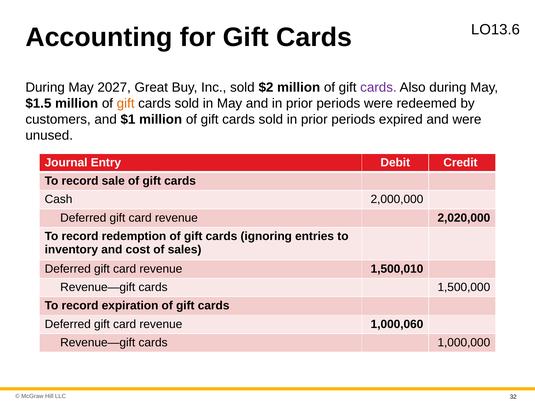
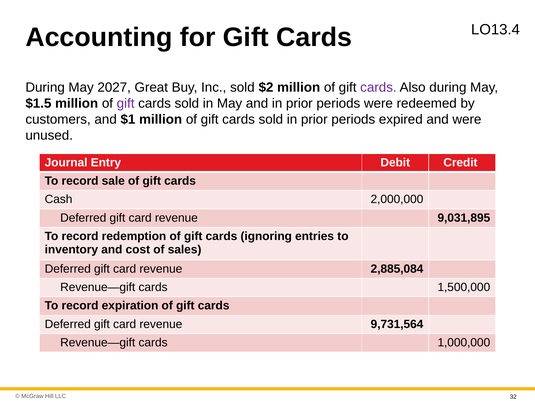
O13.6: O13.6 -> O13.4
gift at (126, 103) colour: orange -> purple
2,020,000: 2,020,000 -> 9,031,895
1,500,010: 1,500,010 -> 2,885,084
1,000,060: 1,000,060 -> 9,731,564
